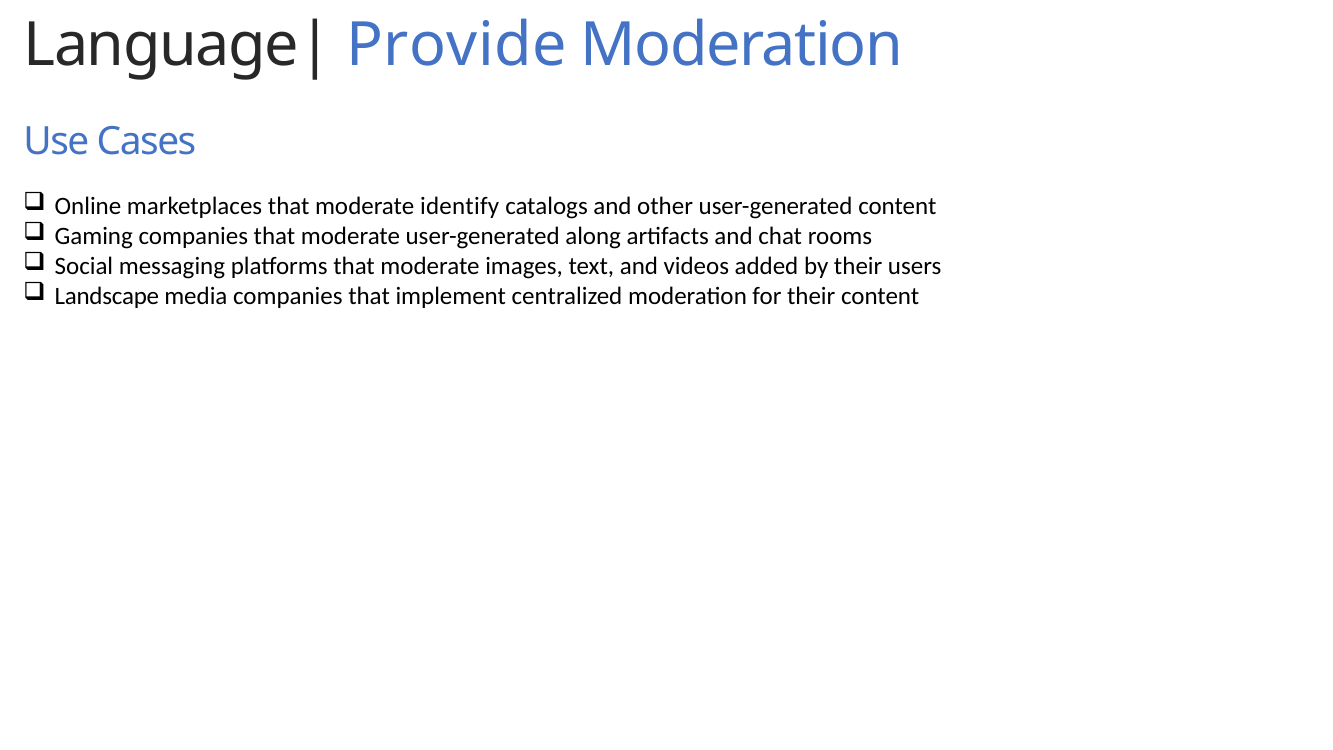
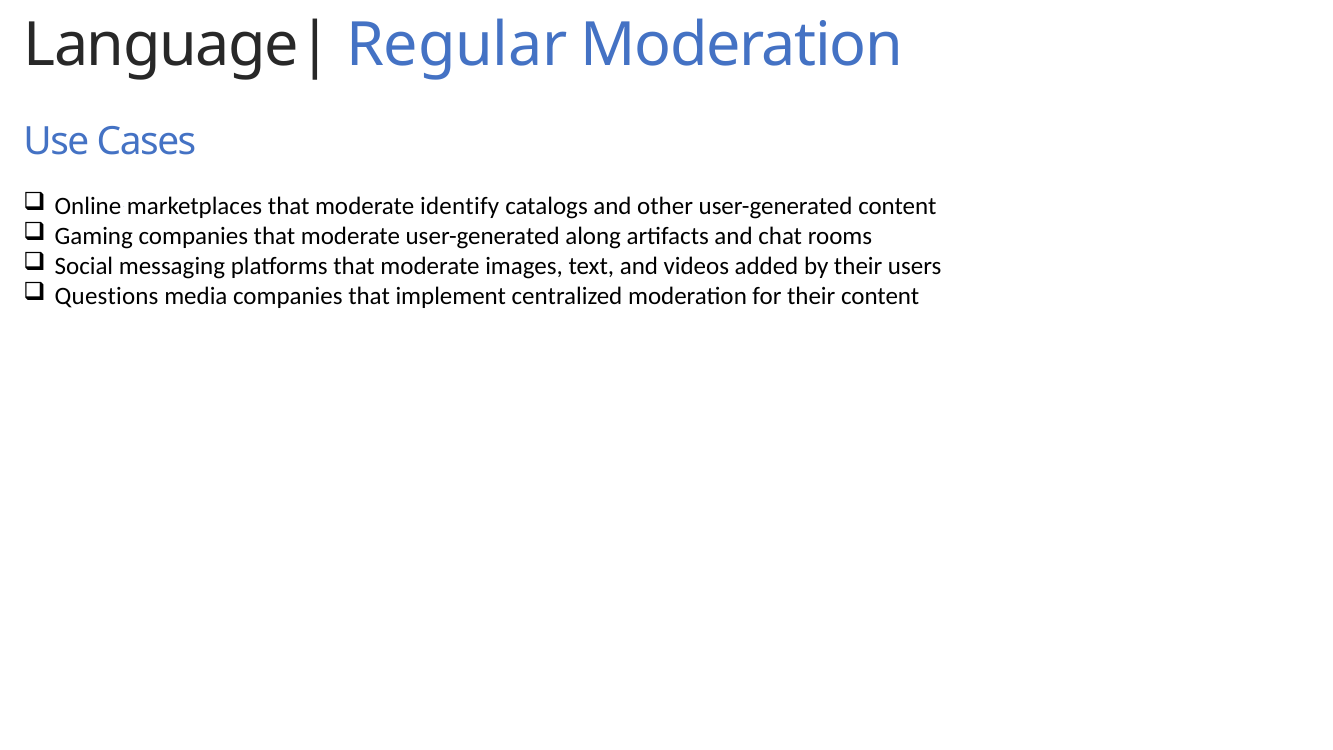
Provide: Provide -> Regular
Landscape: Landscape -> Questions
